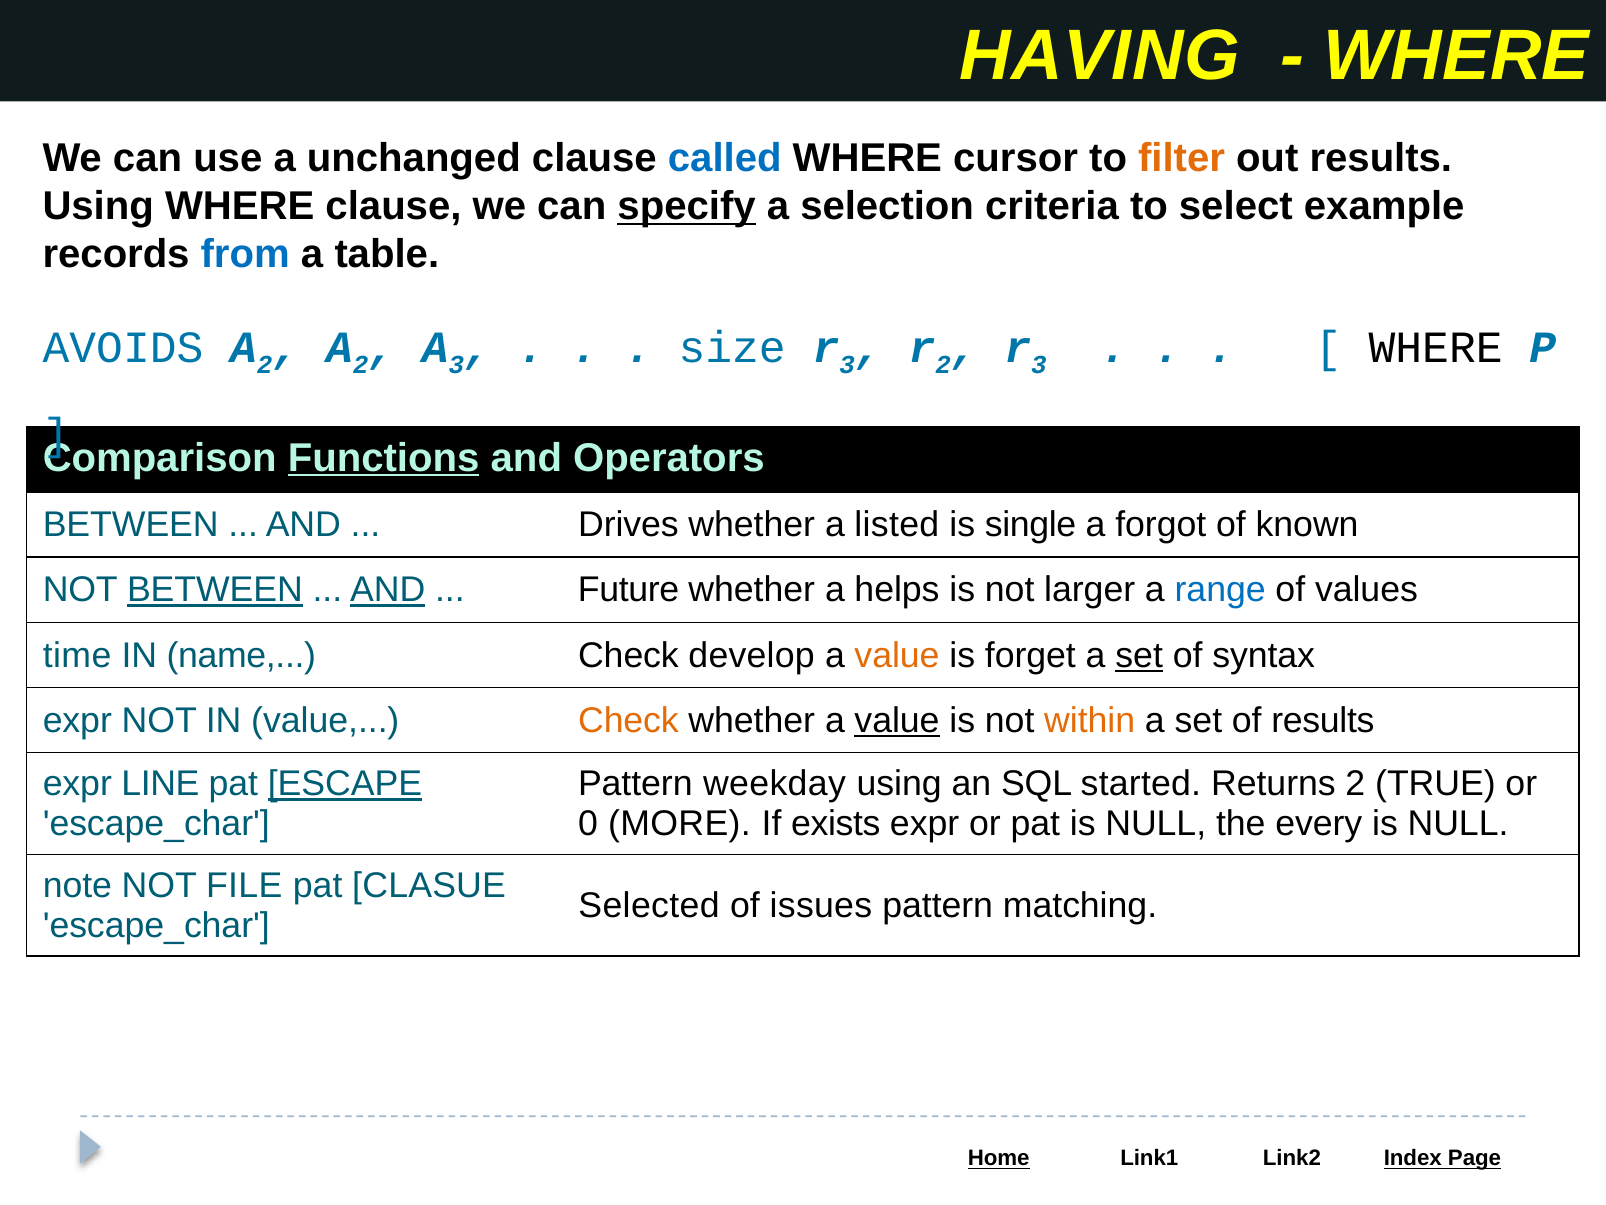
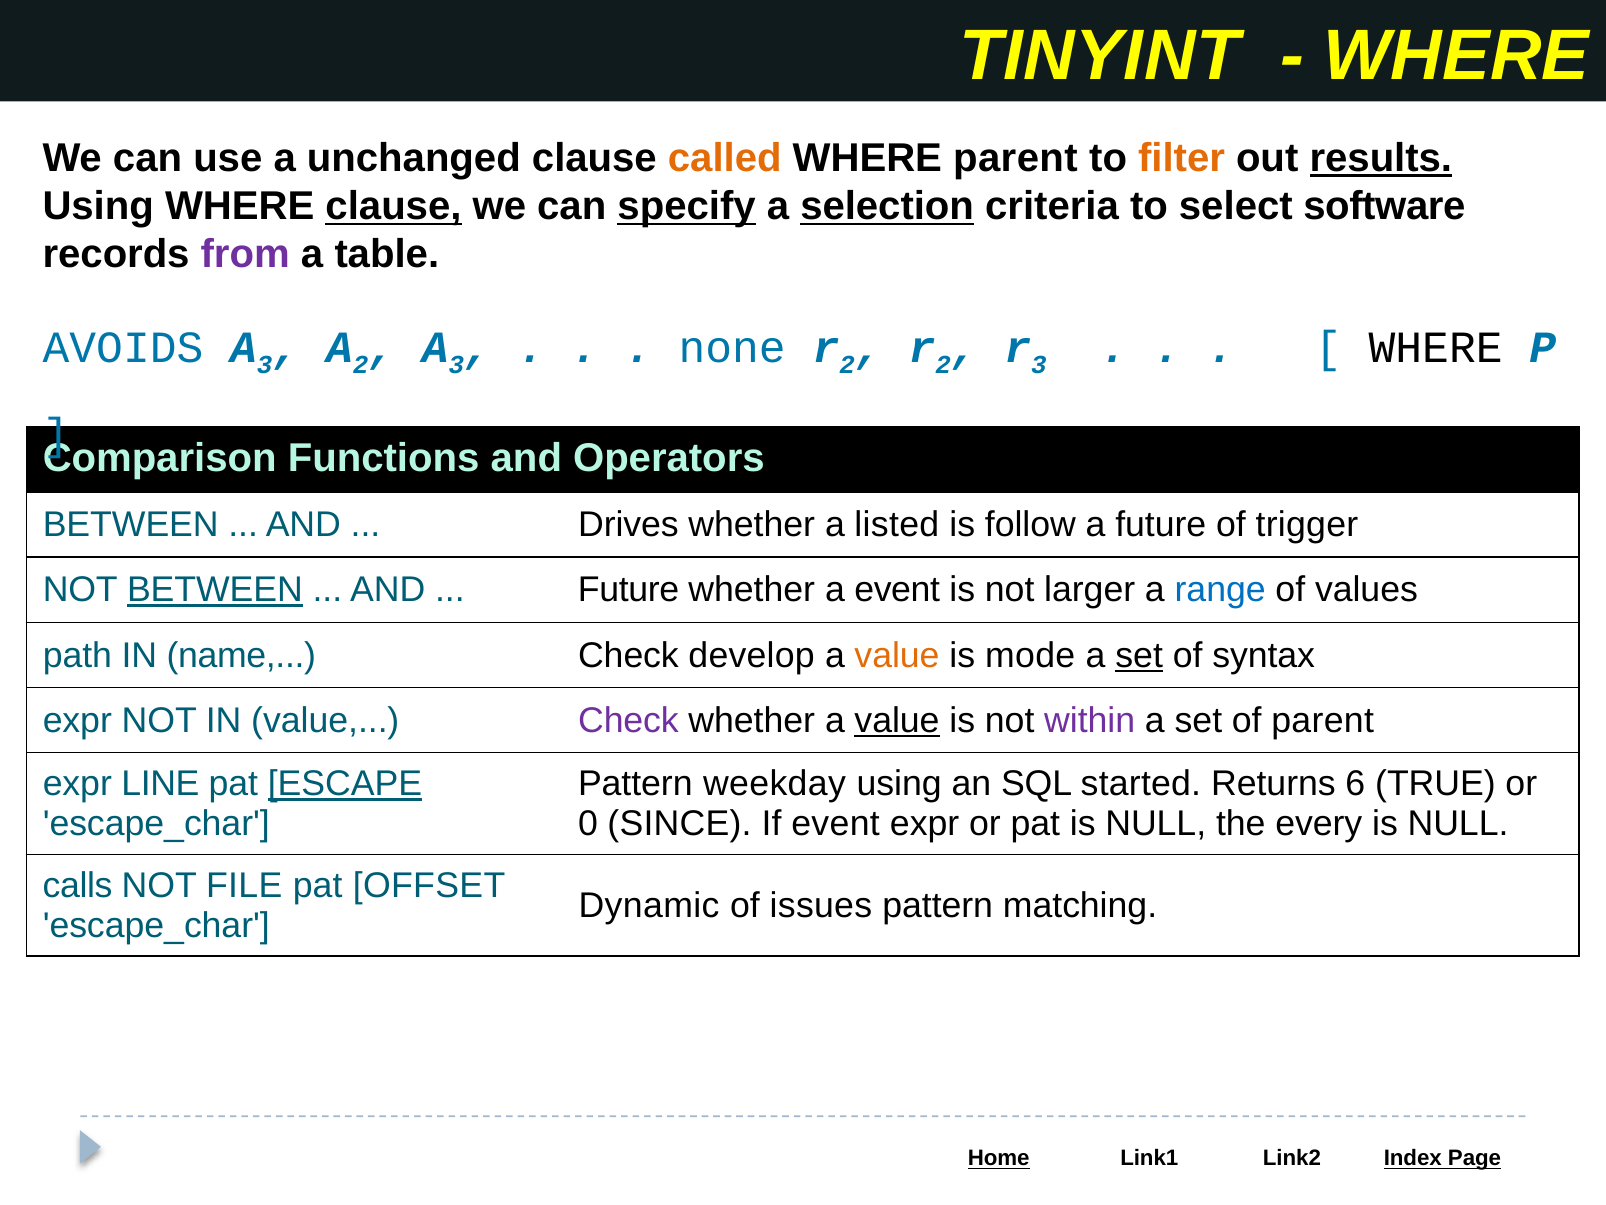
HAVING: HAVING -> TINYINT
called colour: blue -> orange
WHERE cursor: cursor -> parent
results at (1381, 158) underline: none -> present
clause at (394, 206) underline: none -> present
selection underline: none -> present
example: example -> software
from colour: blue -> purple
2 at (265, 365): 2 -> 3
size: size -> none
3 at (847, 365): 3 -> 2
Functions underline: present -> none
single: single -> follow
a forgot: forgot -> future
known: known -> trigger
AND at (388, 590) underline: present -> none
a helps: helps -> event
time: time -> path
forget: forget -> mode
Check at (628, 720) colour: orange -> purple
within colour: orange -> purple
of results: results -> parent
Returns 2: 2 -> 6
MORE: MORE -> SINCE
If exists: exists -> event
note: note -> calls
CLASUE: CLASUE -> OFFSET
Selected: Selected -> Dynamic
